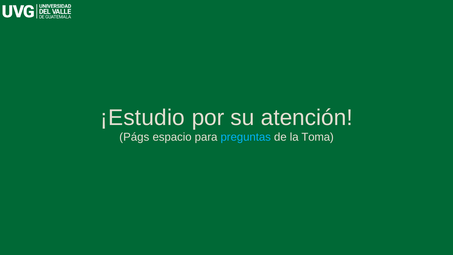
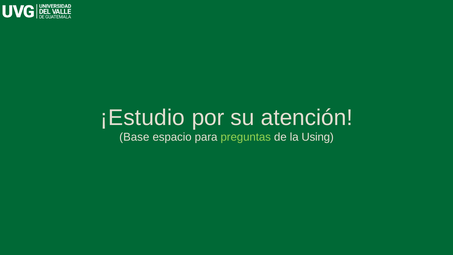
Págs: Págs -> Base
preguntas colour: light blue -> light green
Toma: Toma -> Using
